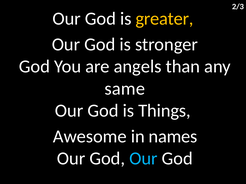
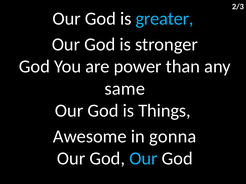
greater colour: yellow -> light blue
angels: angels -> power
names: names -> gonna
